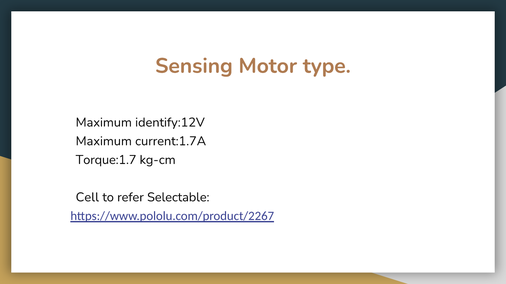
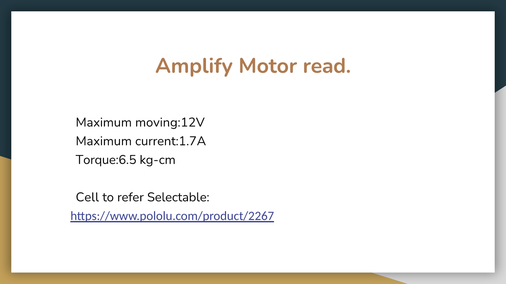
Sensing: Sensing -> Amplify
type: type -> read
identify:12V: identify:12V -> moving:12V
Torque:1.7: Torque:1.7 -> Torque:6.5
